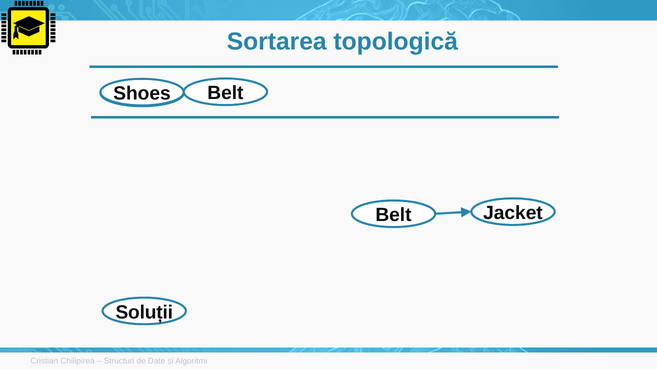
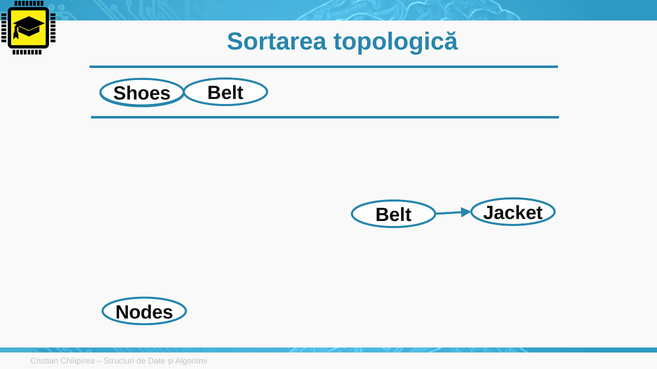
Soluții: Soluții -> Nodes
